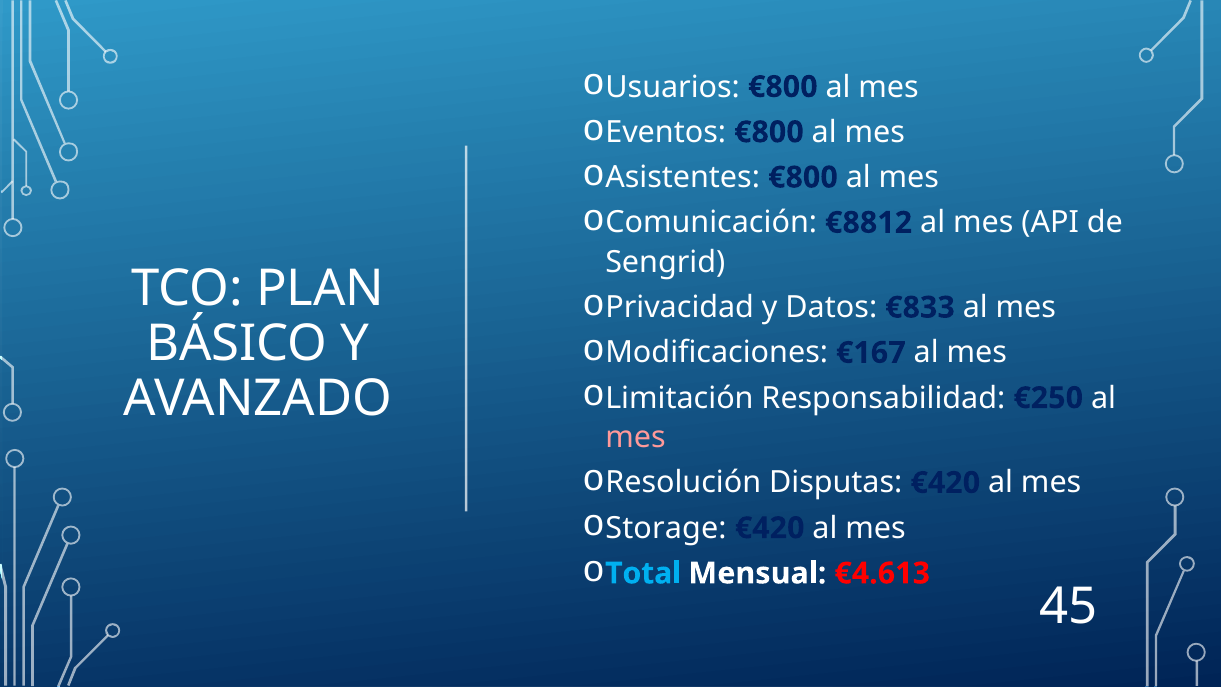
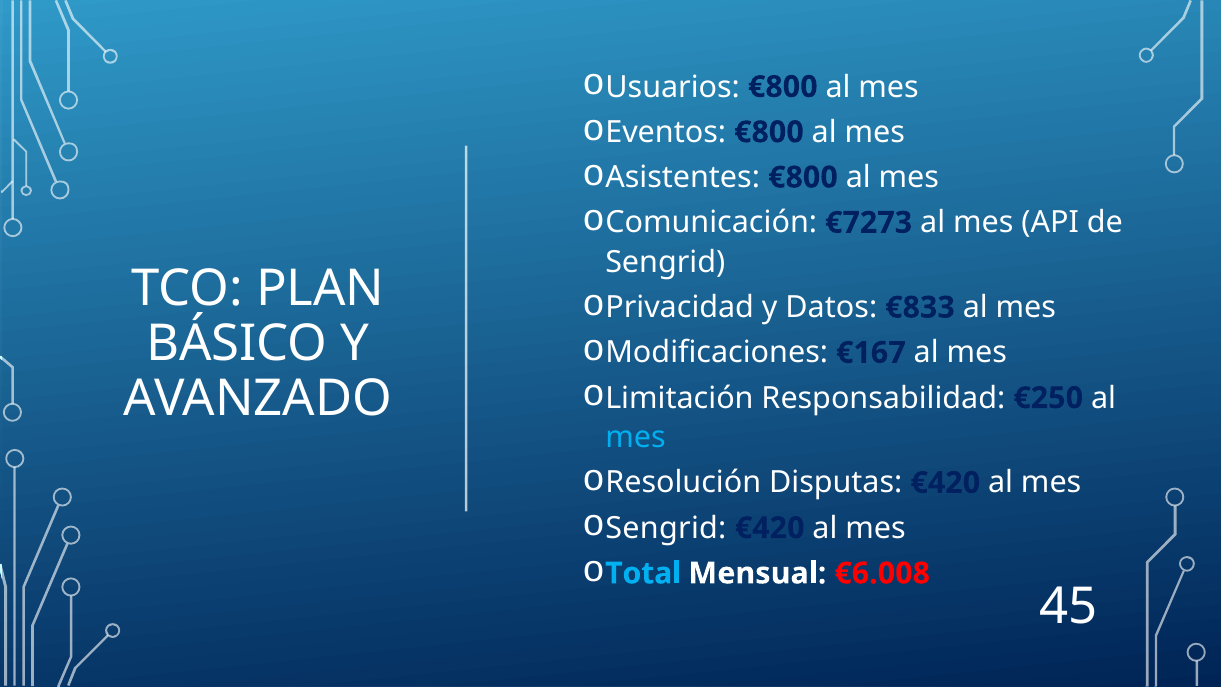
€8812: €8812 -> €7273
mes at (636, 437) colour: pink -> light blue
Storage at (666, 528): Storage -> Sengrid
€4.613: €4.613 -> €6.008
